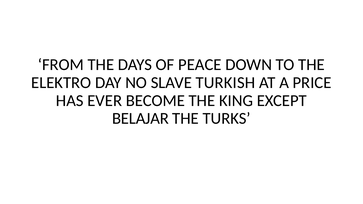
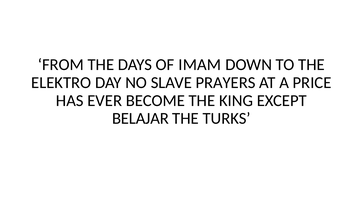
PEACE: PEACE -> IMAM
TURKISH: TURKISH -> PRAYERS
